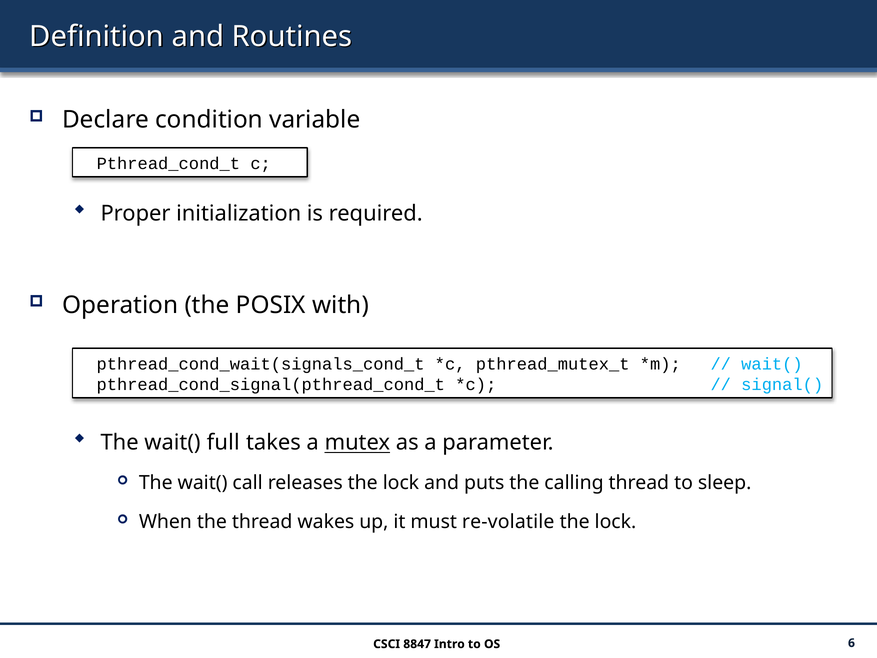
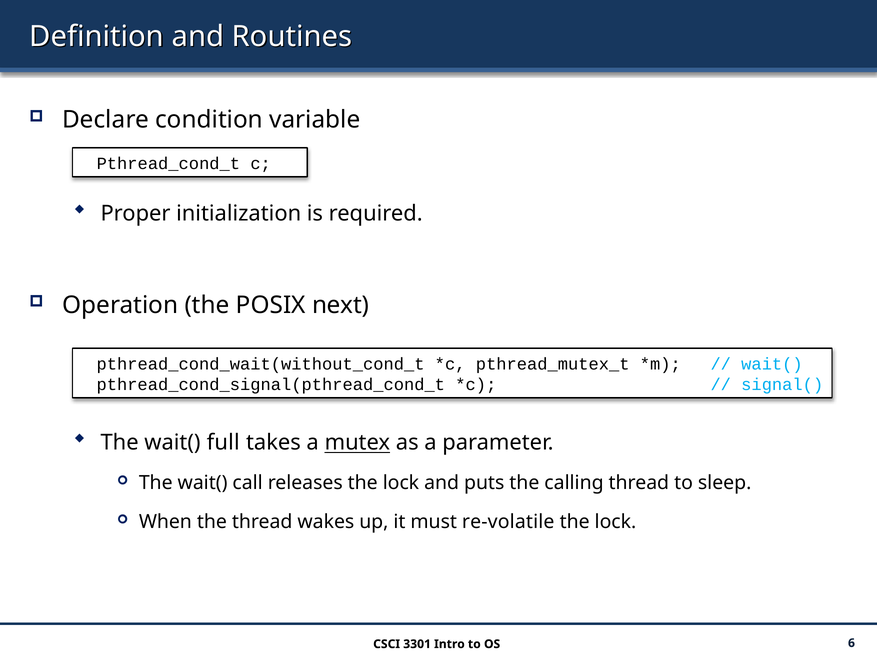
with: with -> next
pthread_cond_wait(signals_cond_t: pthread_cond_wait(signals_cond_t -> pthread_cond_wait(without_cond_t
8847: 8847 -> 3301
